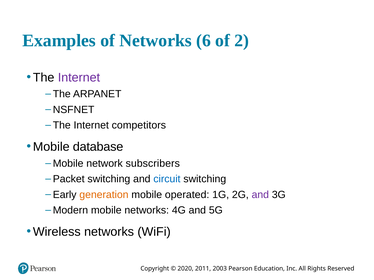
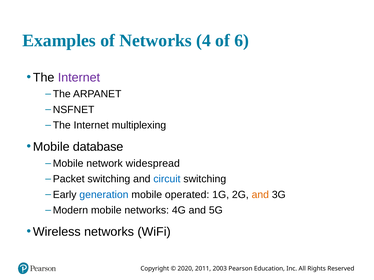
6: 6 -> 4
2: 2 -> 6
competitors: competitors -> multiplexing
subscribers: subscribers -> widespread
generation colour: orange -> blue
and at (260, 195) colour: purple -> orange
